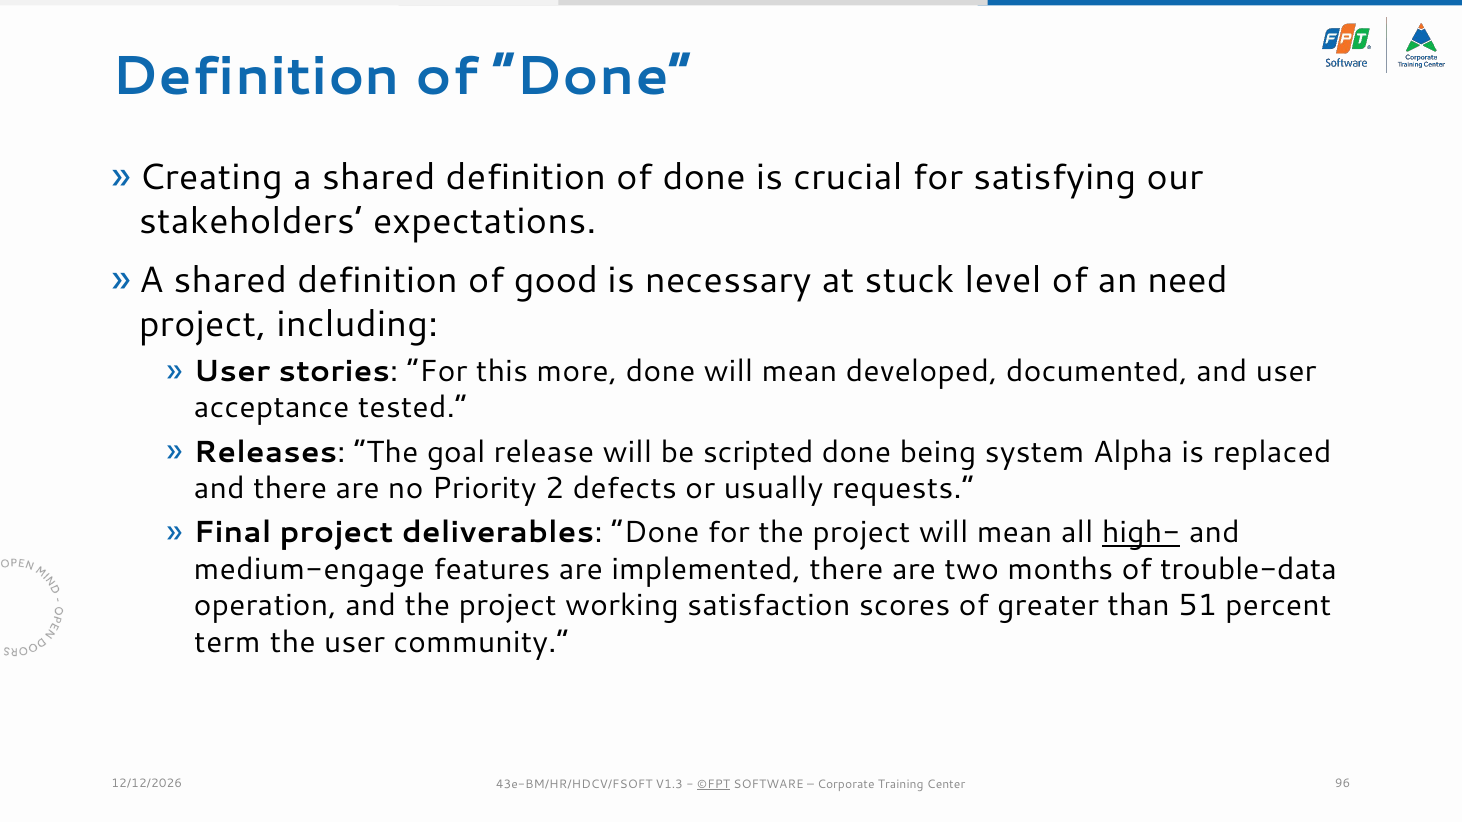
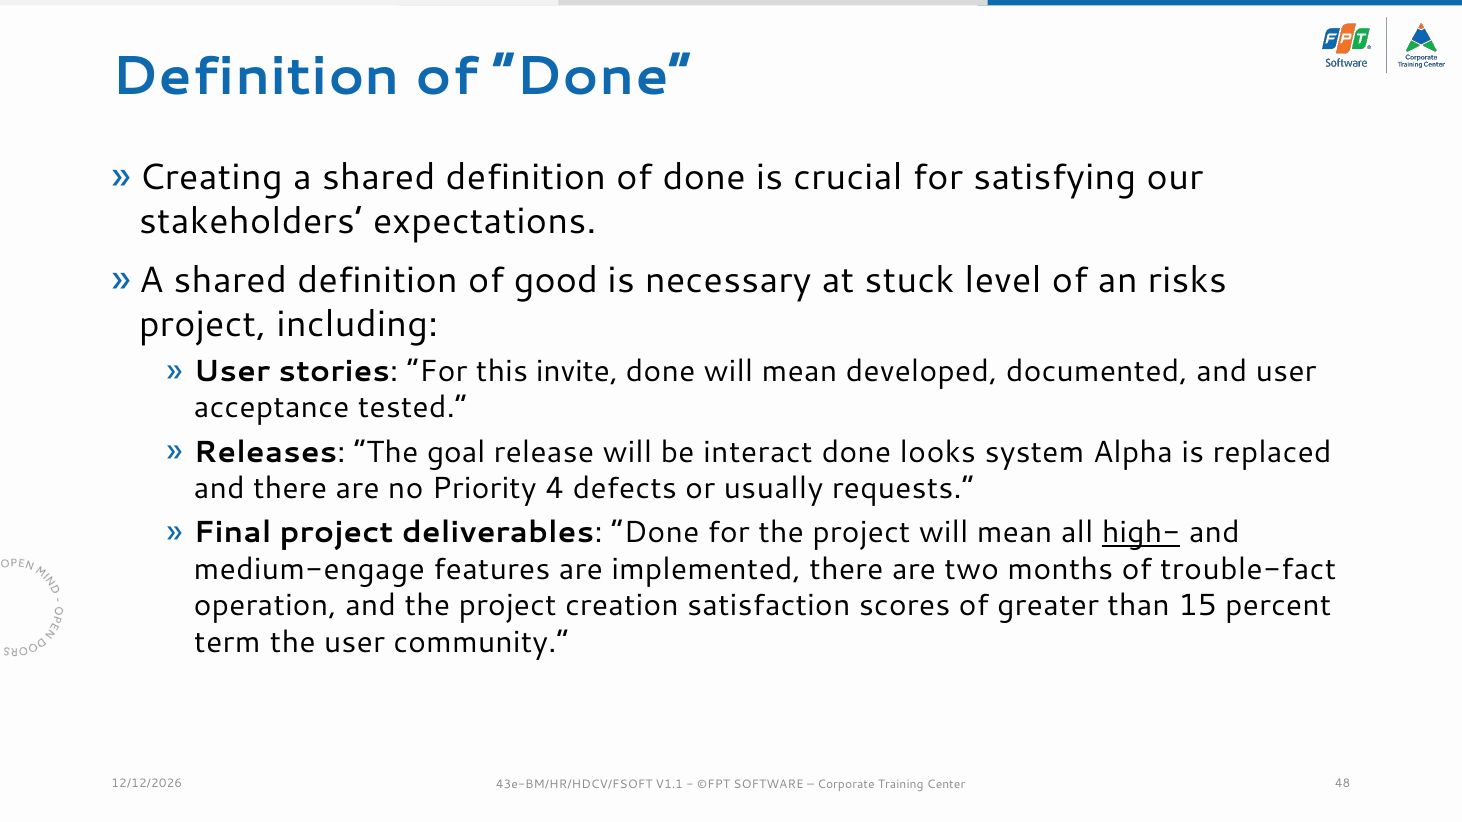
need: need -> risks
more: more -> invite
scripted: scripted -> interact
being: being -> looks
2: 2 -> 4
trouble-data: trouble-data -> trouble-fact
working: working -> creation
51: 51 -> 15
96: 96 -> 48
V1.3: V1.3 -> V1.1
©FPT underline: present -> none
